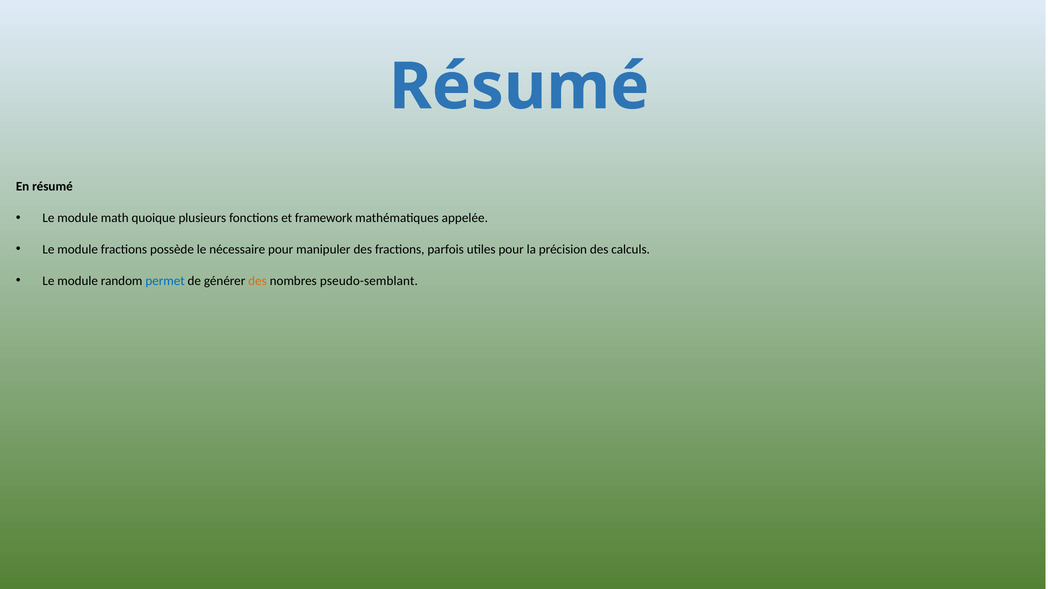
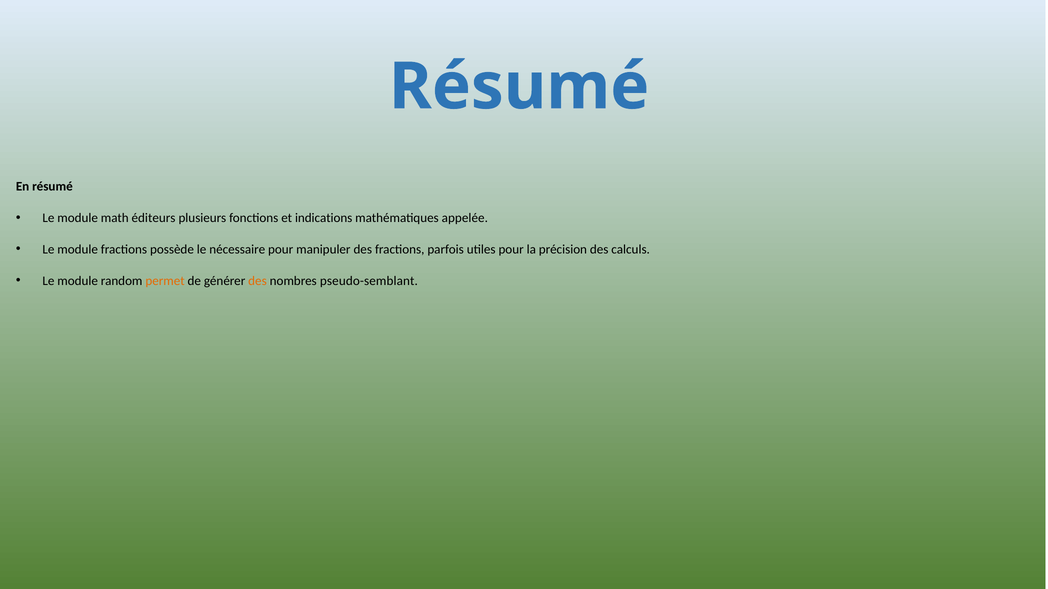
quoique: quoique -> éditeurs
framework: framework -> indications
permet colour: blue -> orange
